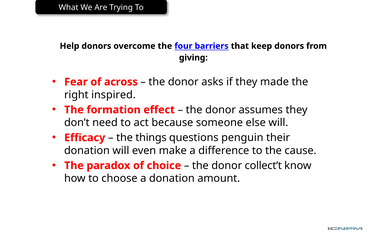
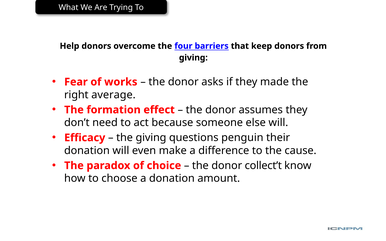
across: across -> works
inspired: inspired -> average
the things: things -> giving
